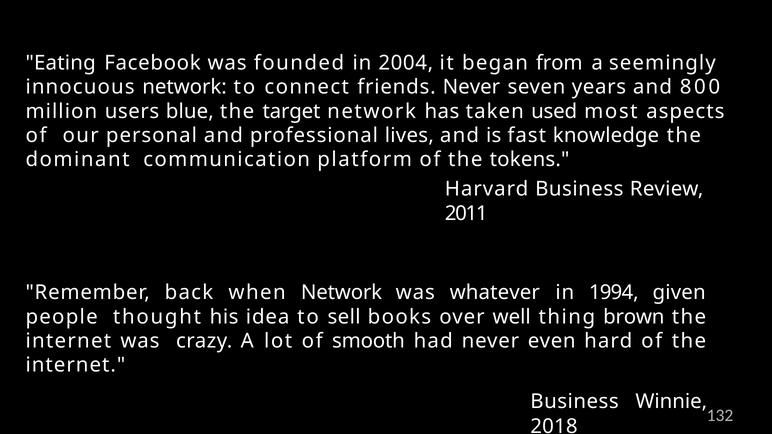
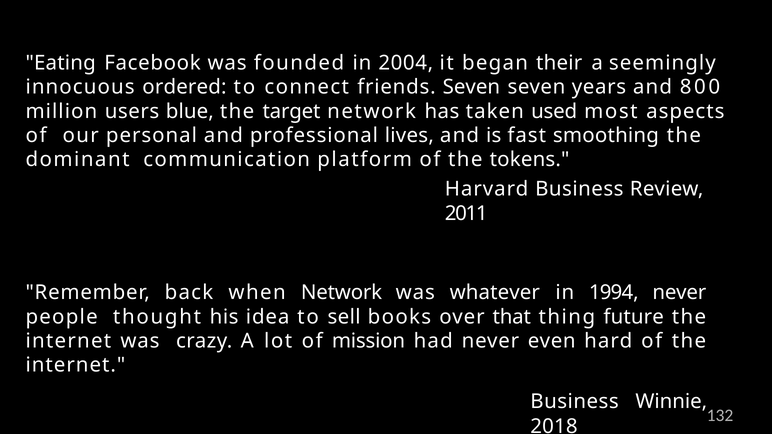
from: from -> their
innocuous network: network -> ordered
friends Never: Never -> Seven
knowledge: knowledge -> smoothing
1994 given: given -> never
well: well -> that
brown: brown -> future
smooth: smooth -> mission
